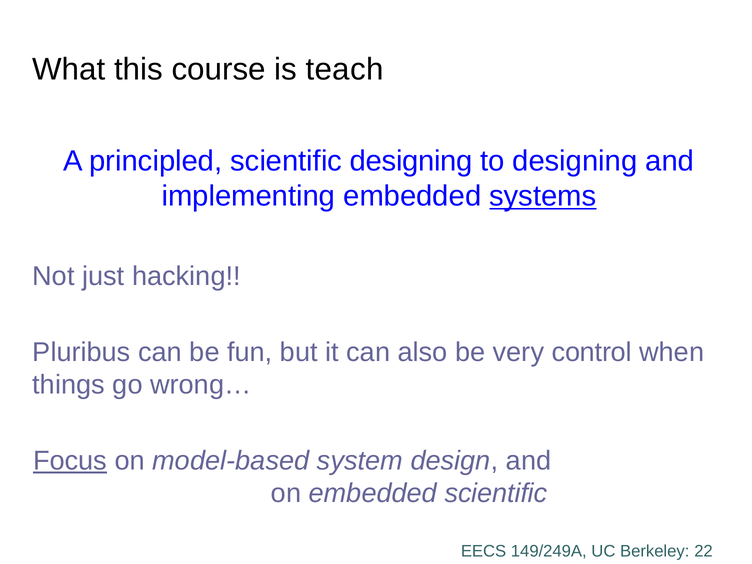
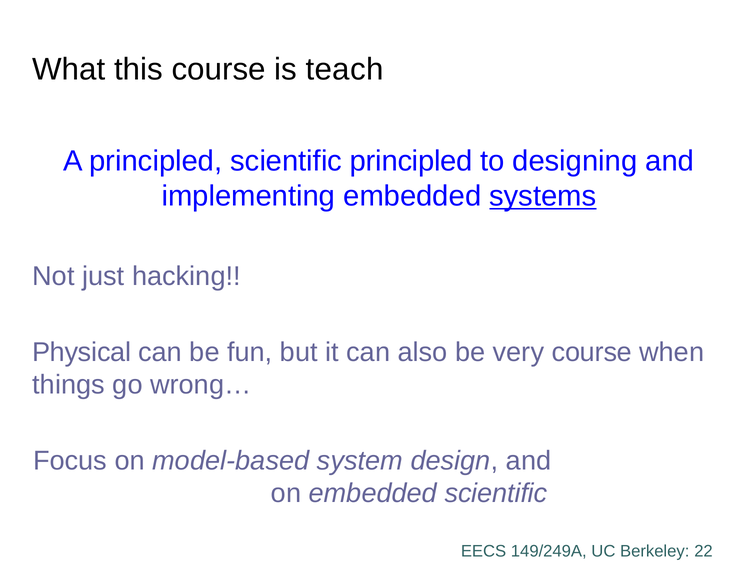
scientific designing: designing -> principled
Pluribus: Pluribus -> Physical
very control: control -> course
Focus underline: present -> none
